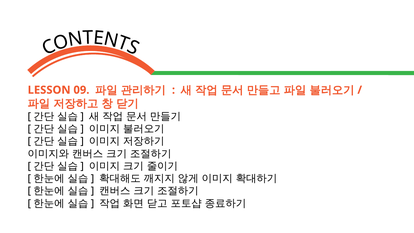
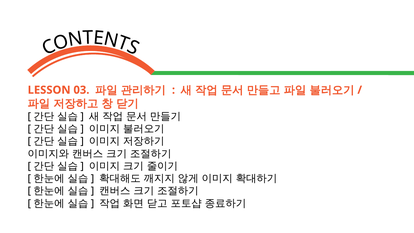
09: 09 -> 03
